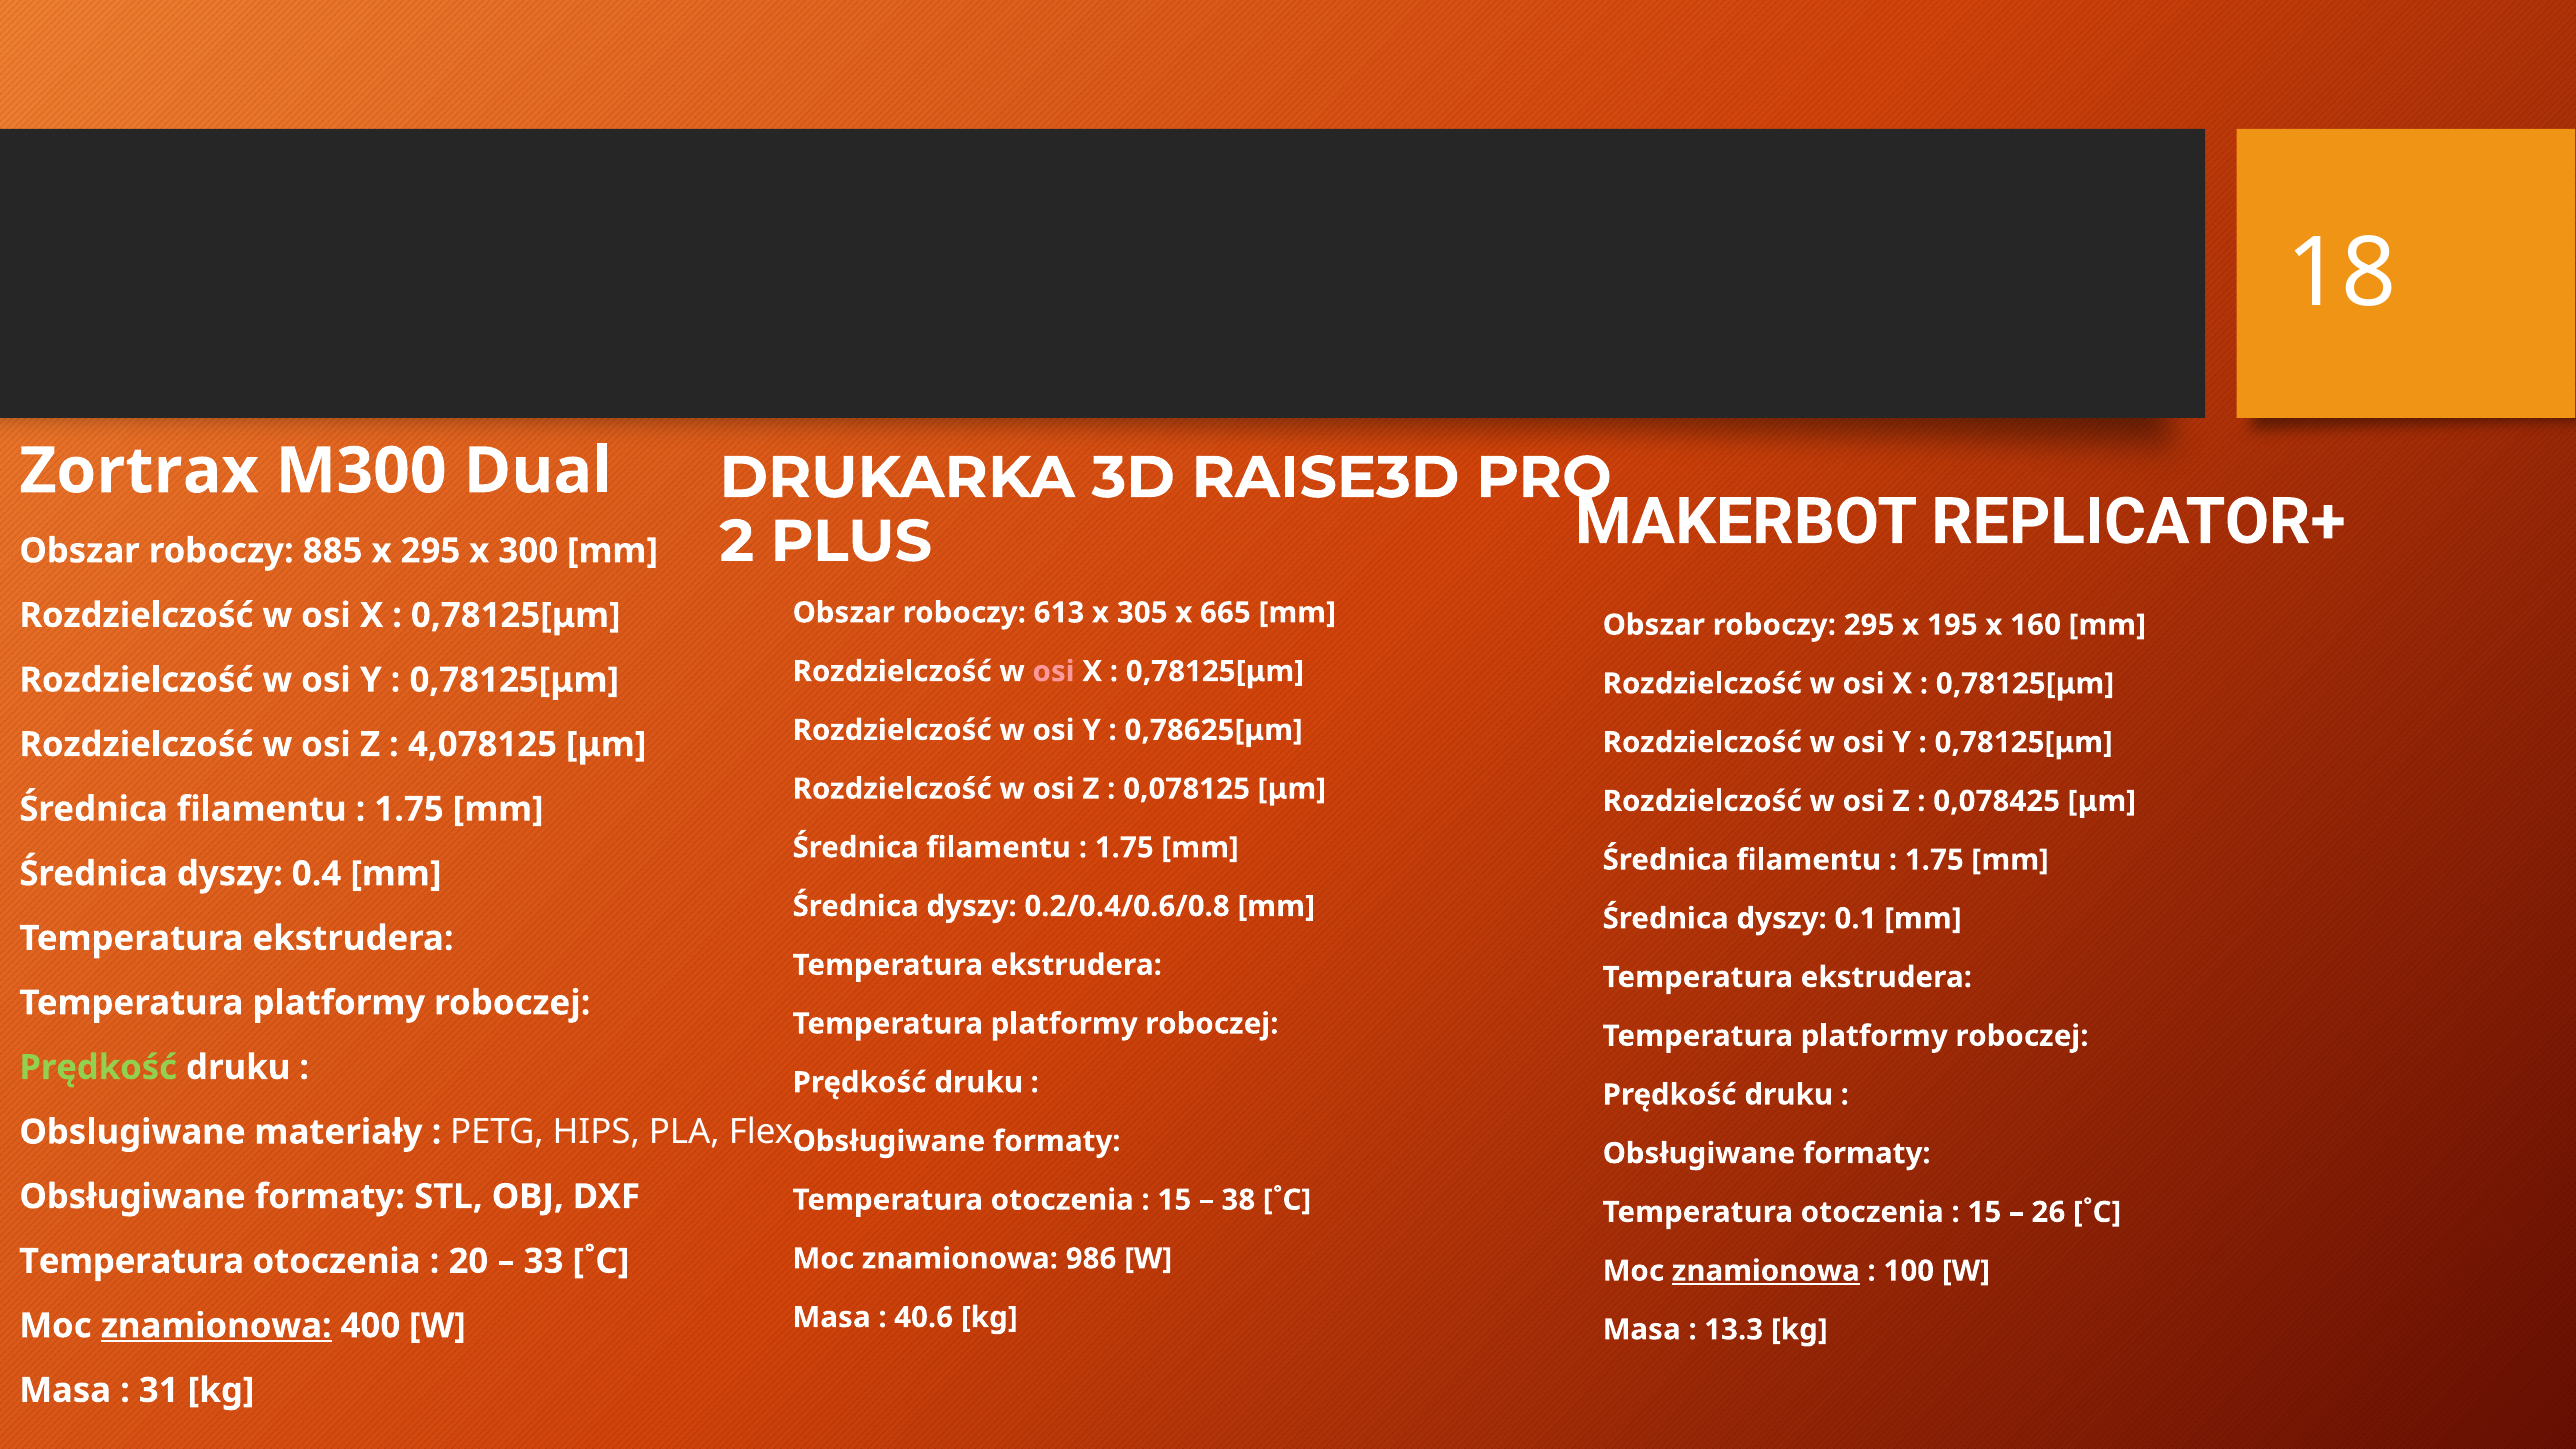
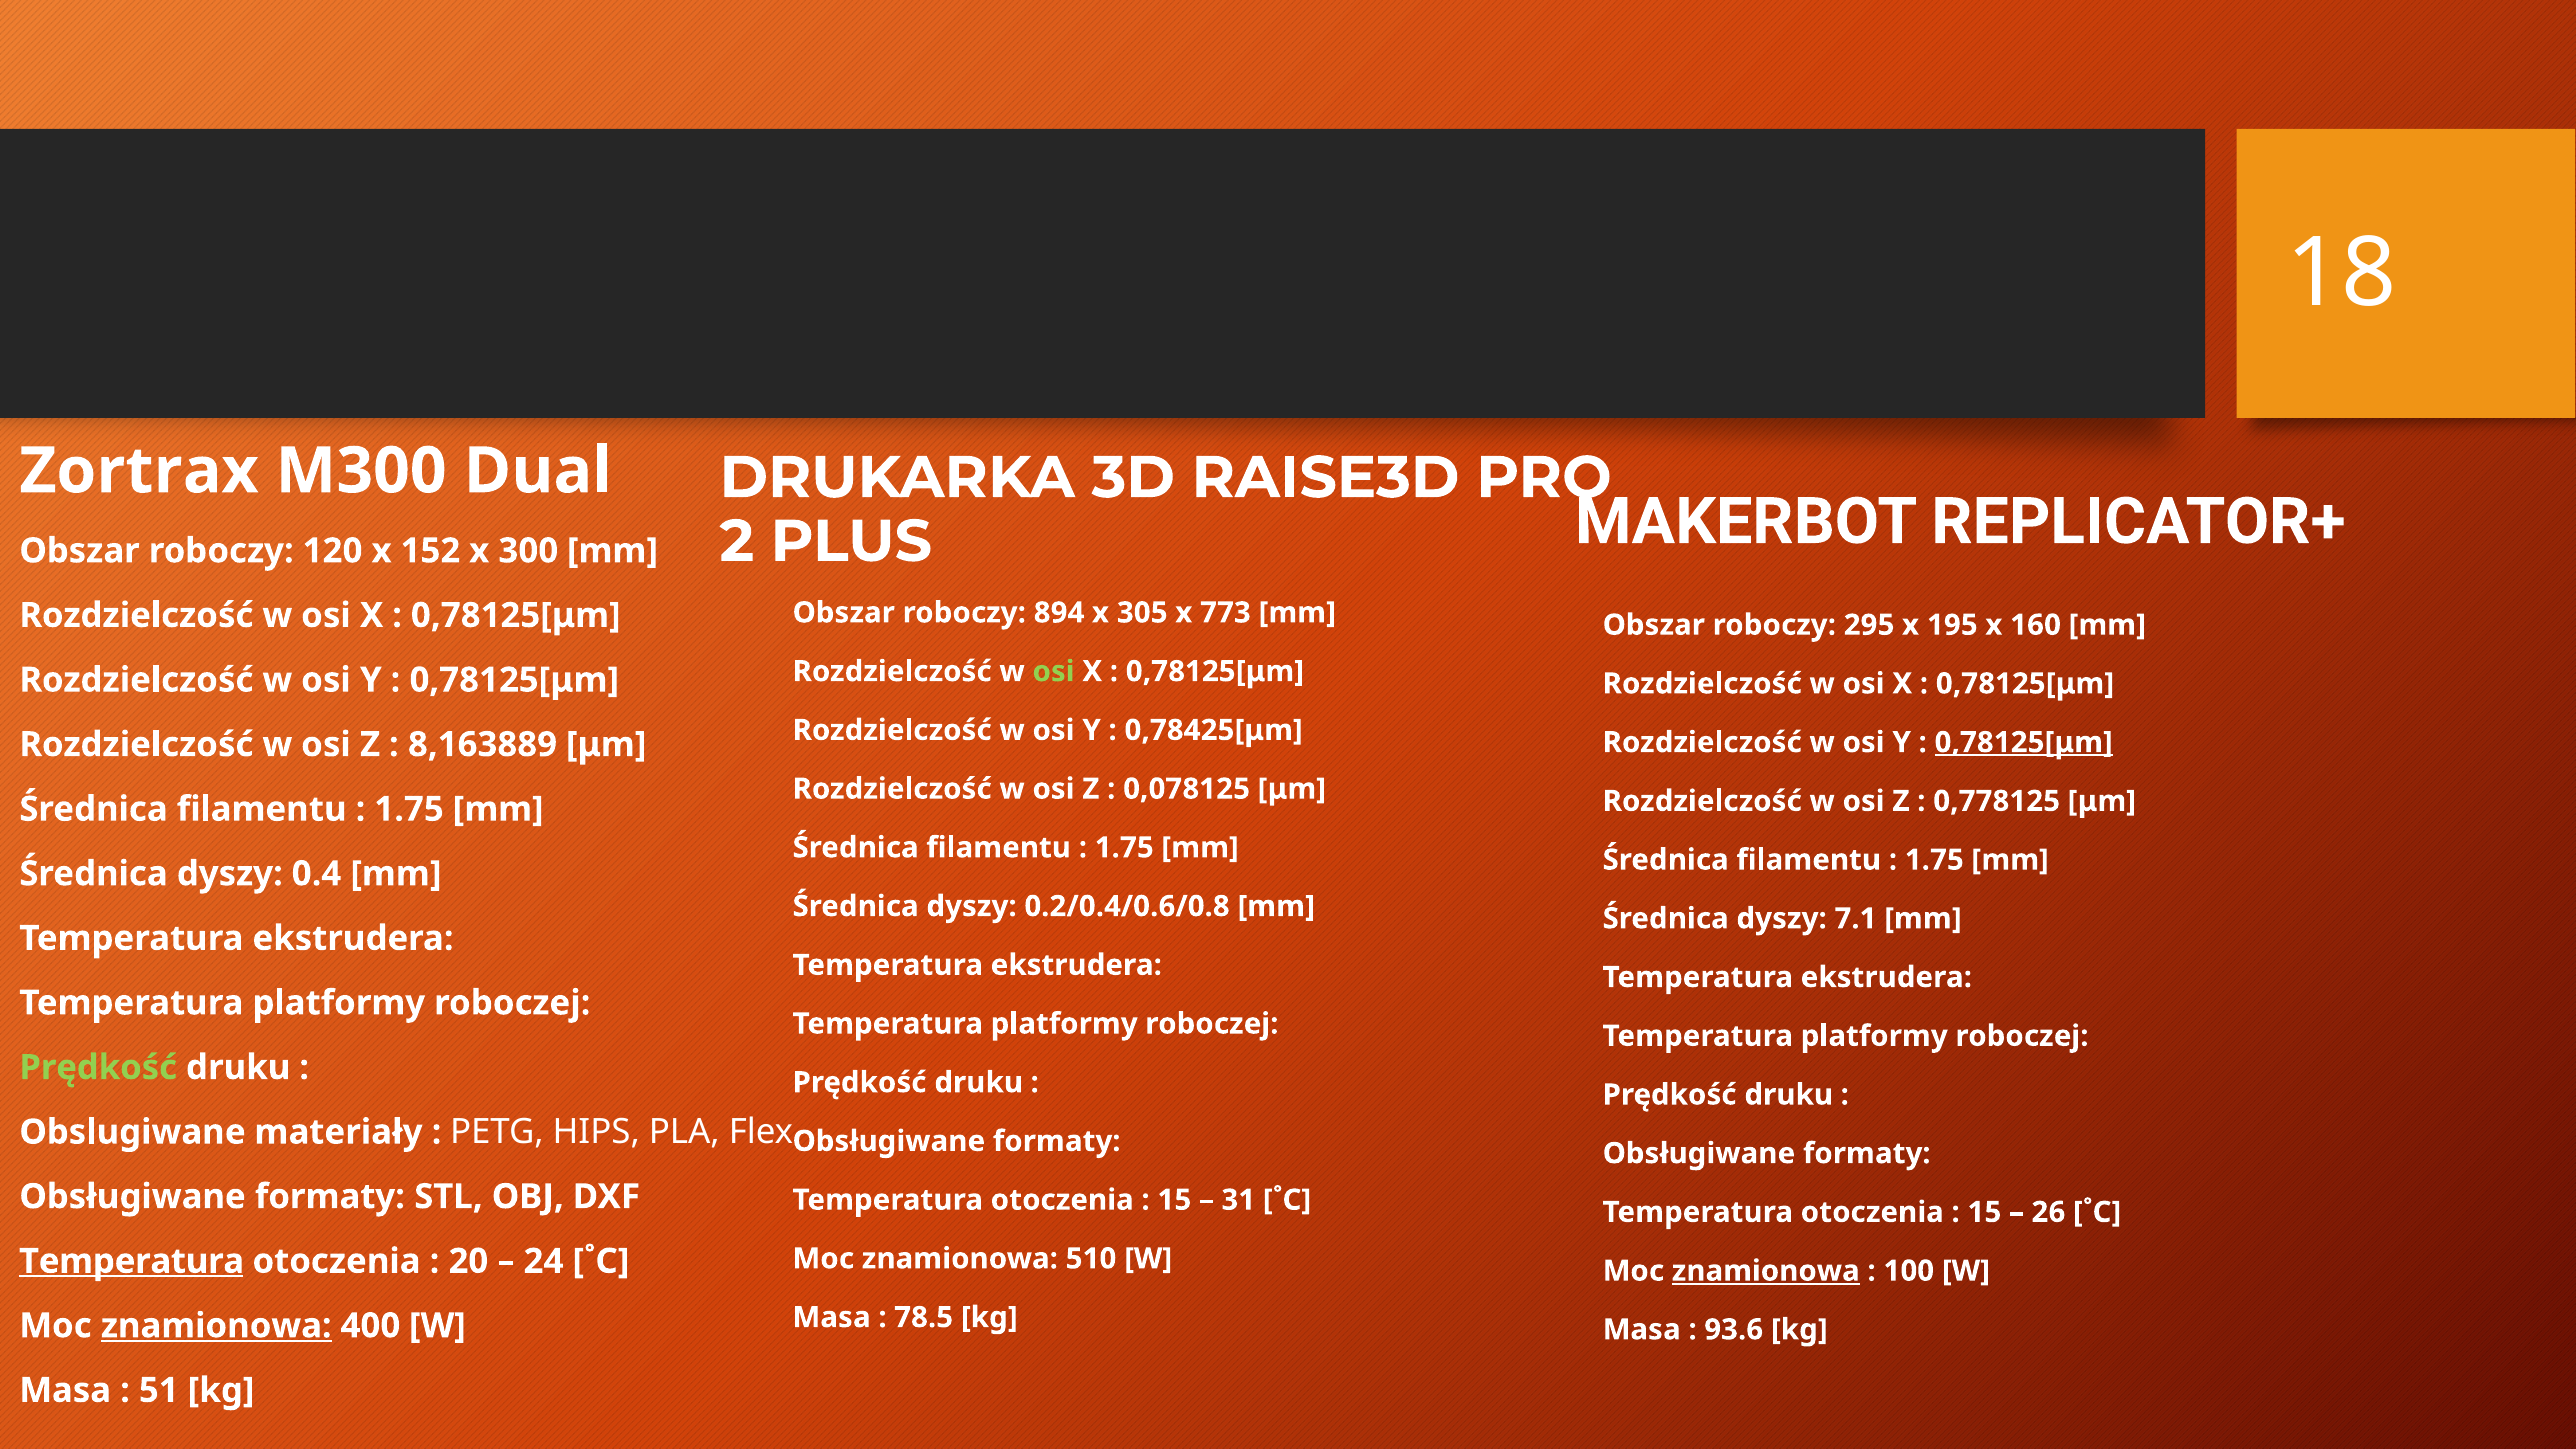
885: 885 -> 120
x 295: 295 -> 152
613: 613 -> 894
665: 665 -> 773
osi at (1054, 671) colour: pink -> light green
0,78625[μm: 0,78625[μm -> 0,78425[μm
0,78125[μm at (2024, 742) underline: none -> present
4,078125: 4,078125 -> 8,163889
0,078425: 0,078425 -> 0,778125
0.1: 0.1 -> 7.1
38: 38 -> 31
986: 986 -> 510
Temperatura at (132, 1261) underline: none -> present
33: 33 -> 24
40.6: 40.6 -> 78.5
13.3: 13.3 -> 93.6
31: 31 -> 51
